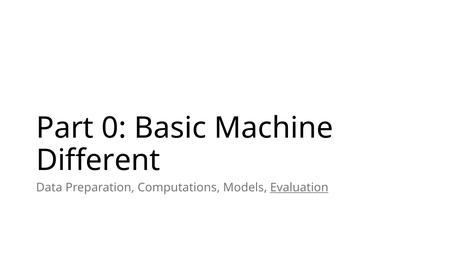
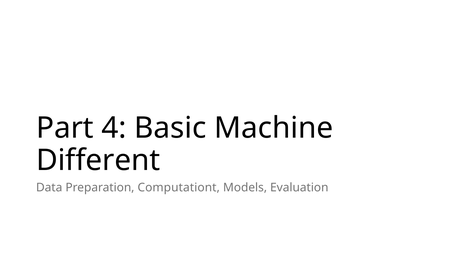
0: 0 -> 4
Computations: Computations -> Computationt
Evaluation underline: present -> none
